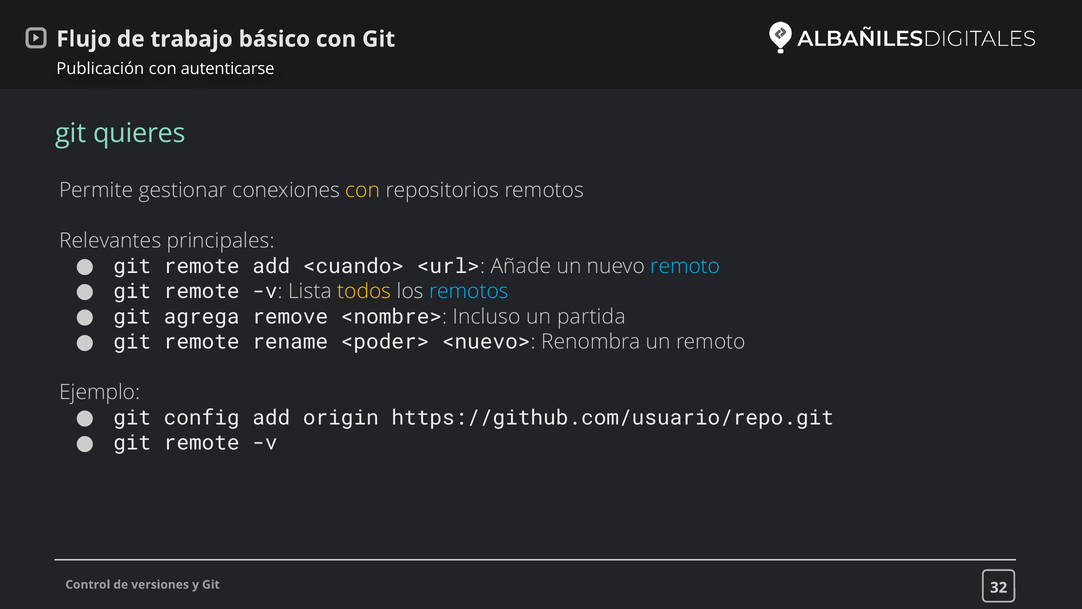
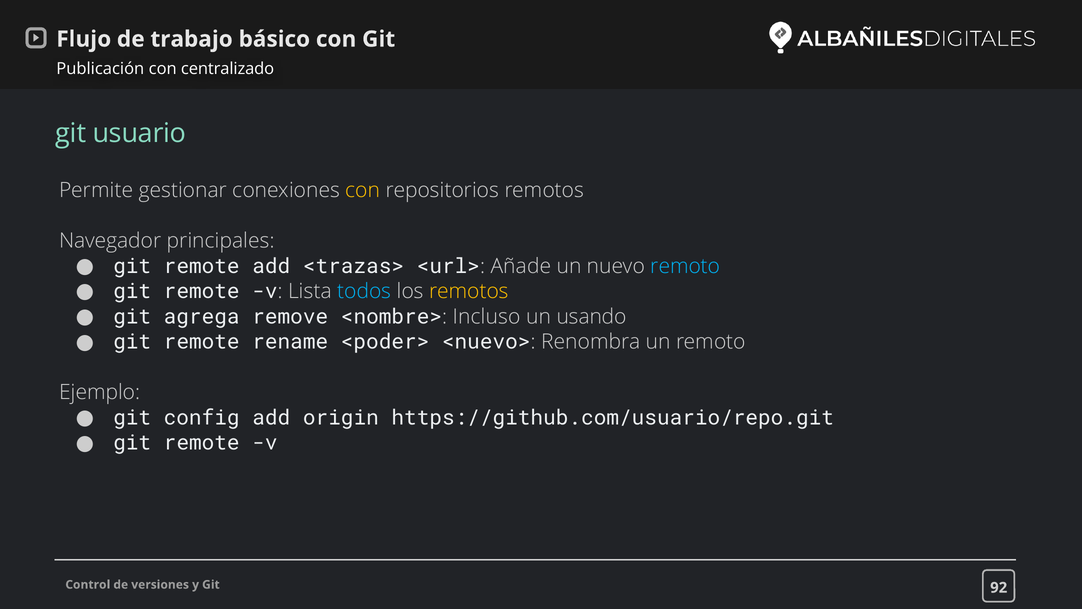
autenticarse: autenticarse -> centralizado
quieres: quieres -> usuario
Relevantes: Relevantes -> Navegador
<cuando>: <cuando> -> <trazas>
todos colour: yellow -> light blue
remotos at (469, 291) colour: light blue -> yellow
partida: partida -> usando
32: 32 -> 92
